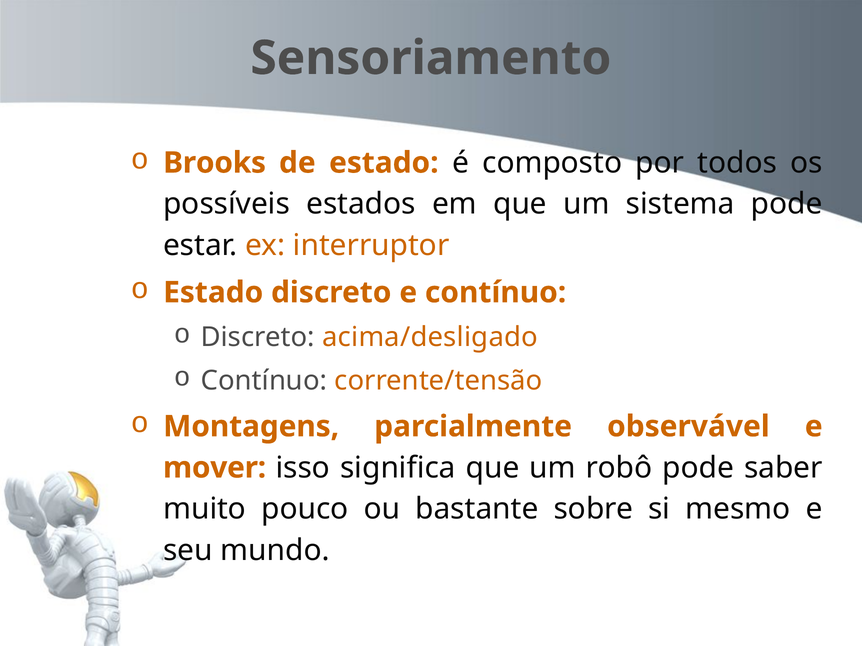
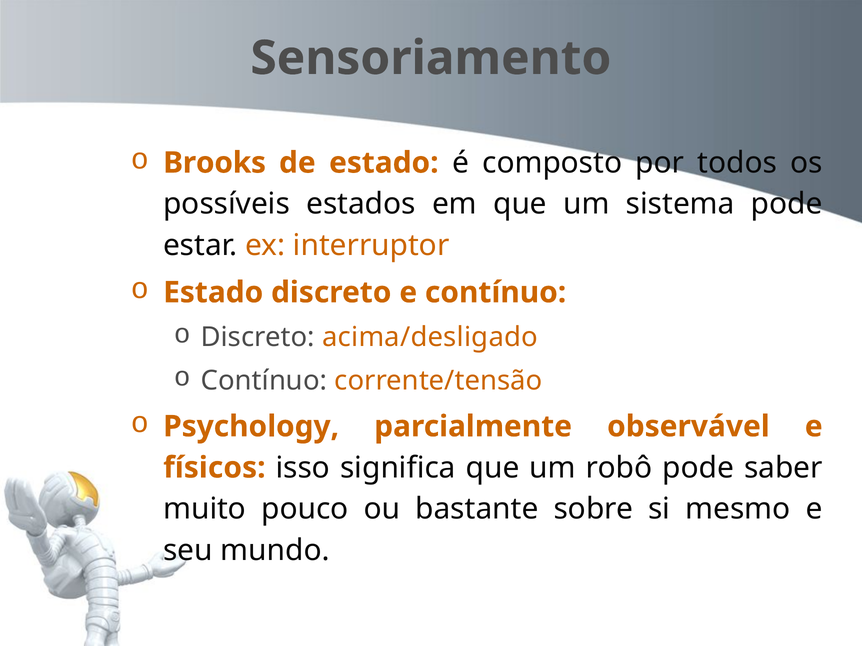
Montagens: Montagens -> Psychology
mover: mover -> físicos
